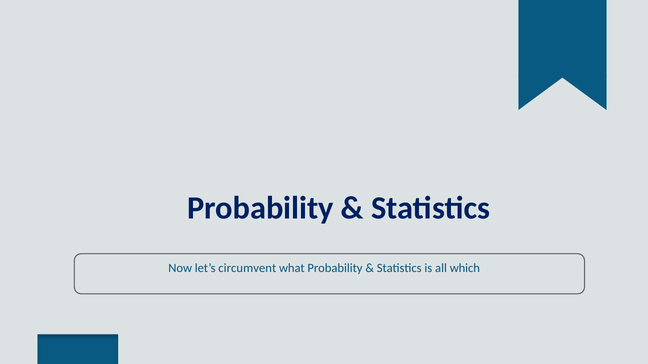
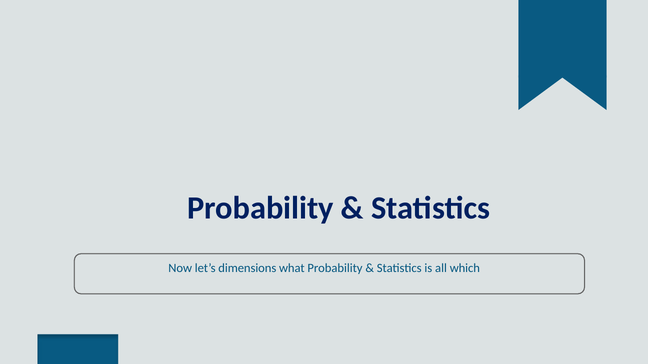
circumvent: circumvent -> dimensions
